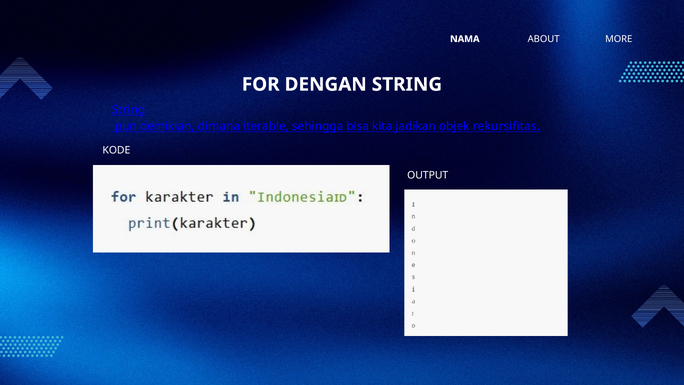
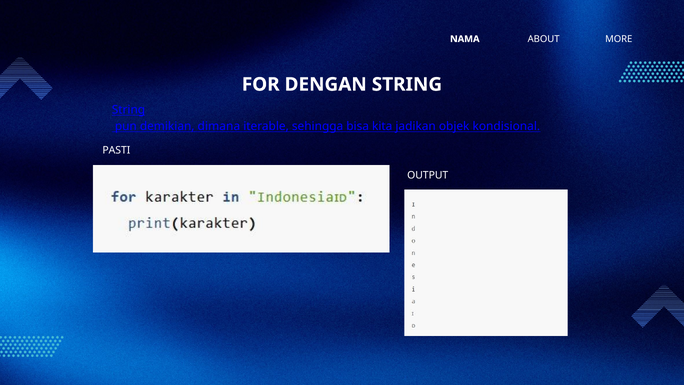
rekursifitas: rekursifitas -> kondisional
KODE: KODE -> PASTI
